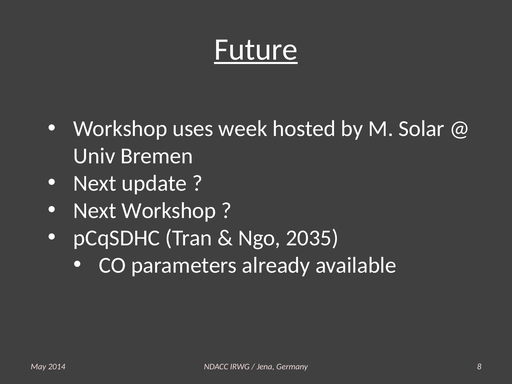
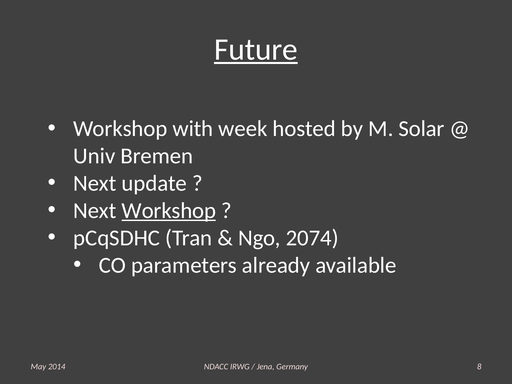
uses: uses -> with
Workshop at (169, 211) underline: none -> present
2035: 2035 -> 2074
